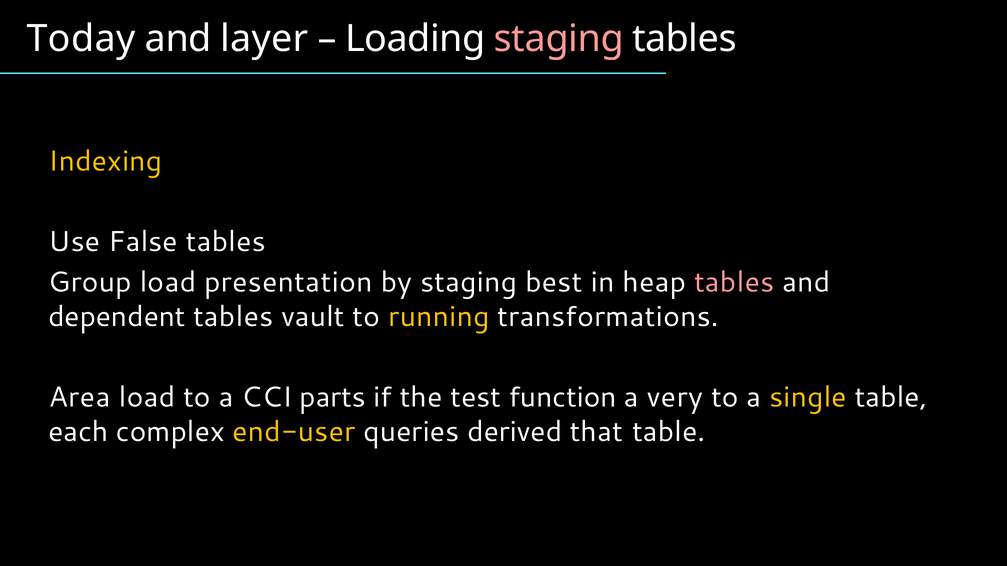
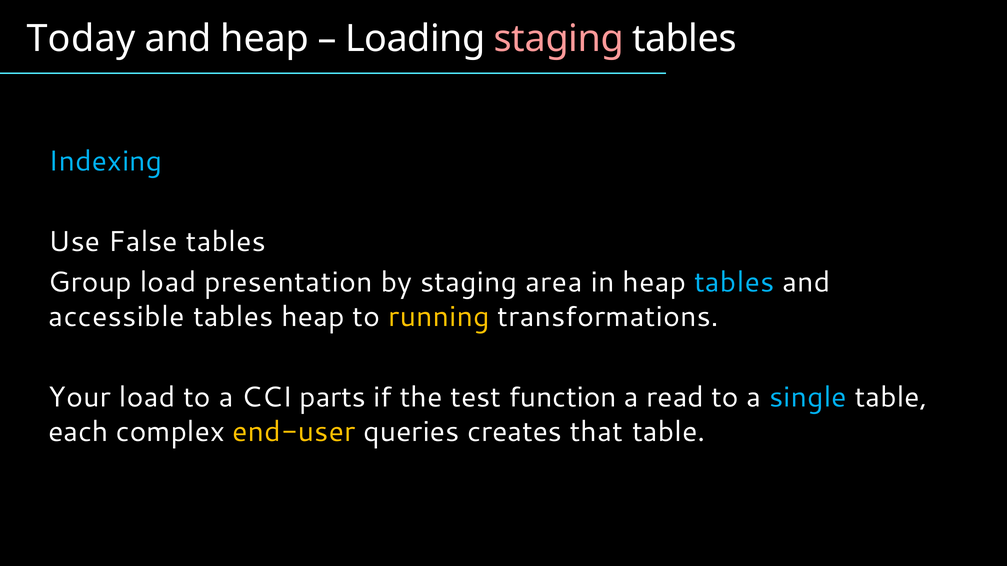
and layer: layer -> heap
Indexing colour: yellow -> light blue
best: best -> area
tables at (734, 282) colour: pink -> light blue
dependent: dependent -> accessible
tables vault: vault -> heap
Area: Area -> Your
very: very -> read
single colour: yellow -> light blue
derived: derived -> creates
